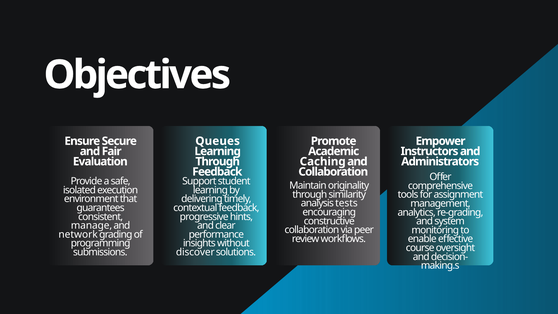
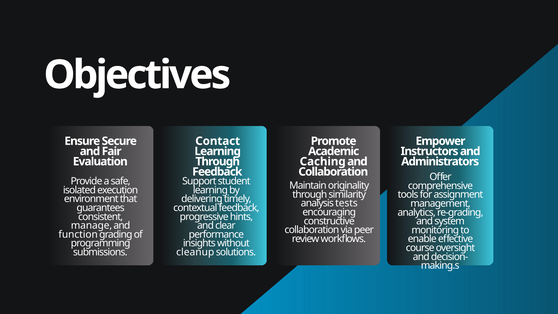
Queues: Queues -> Contact
network: network -> function
discover: discover -> cleanup
